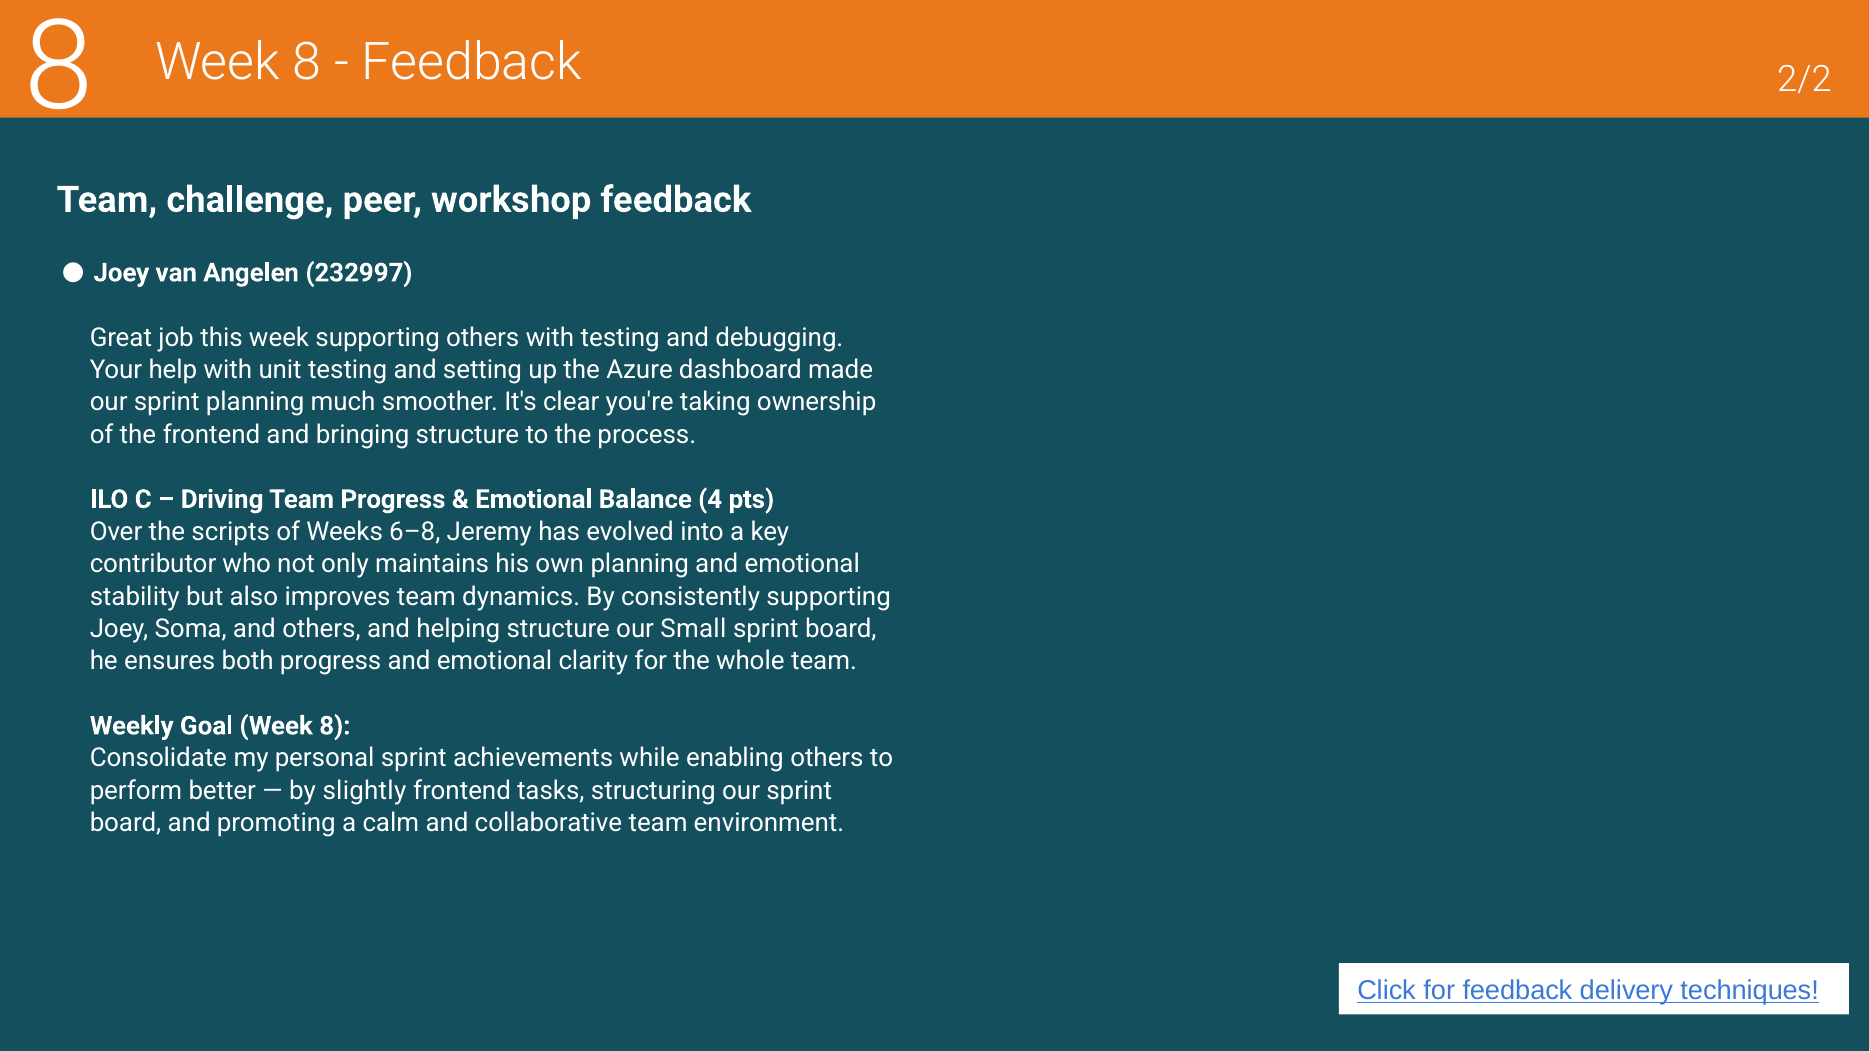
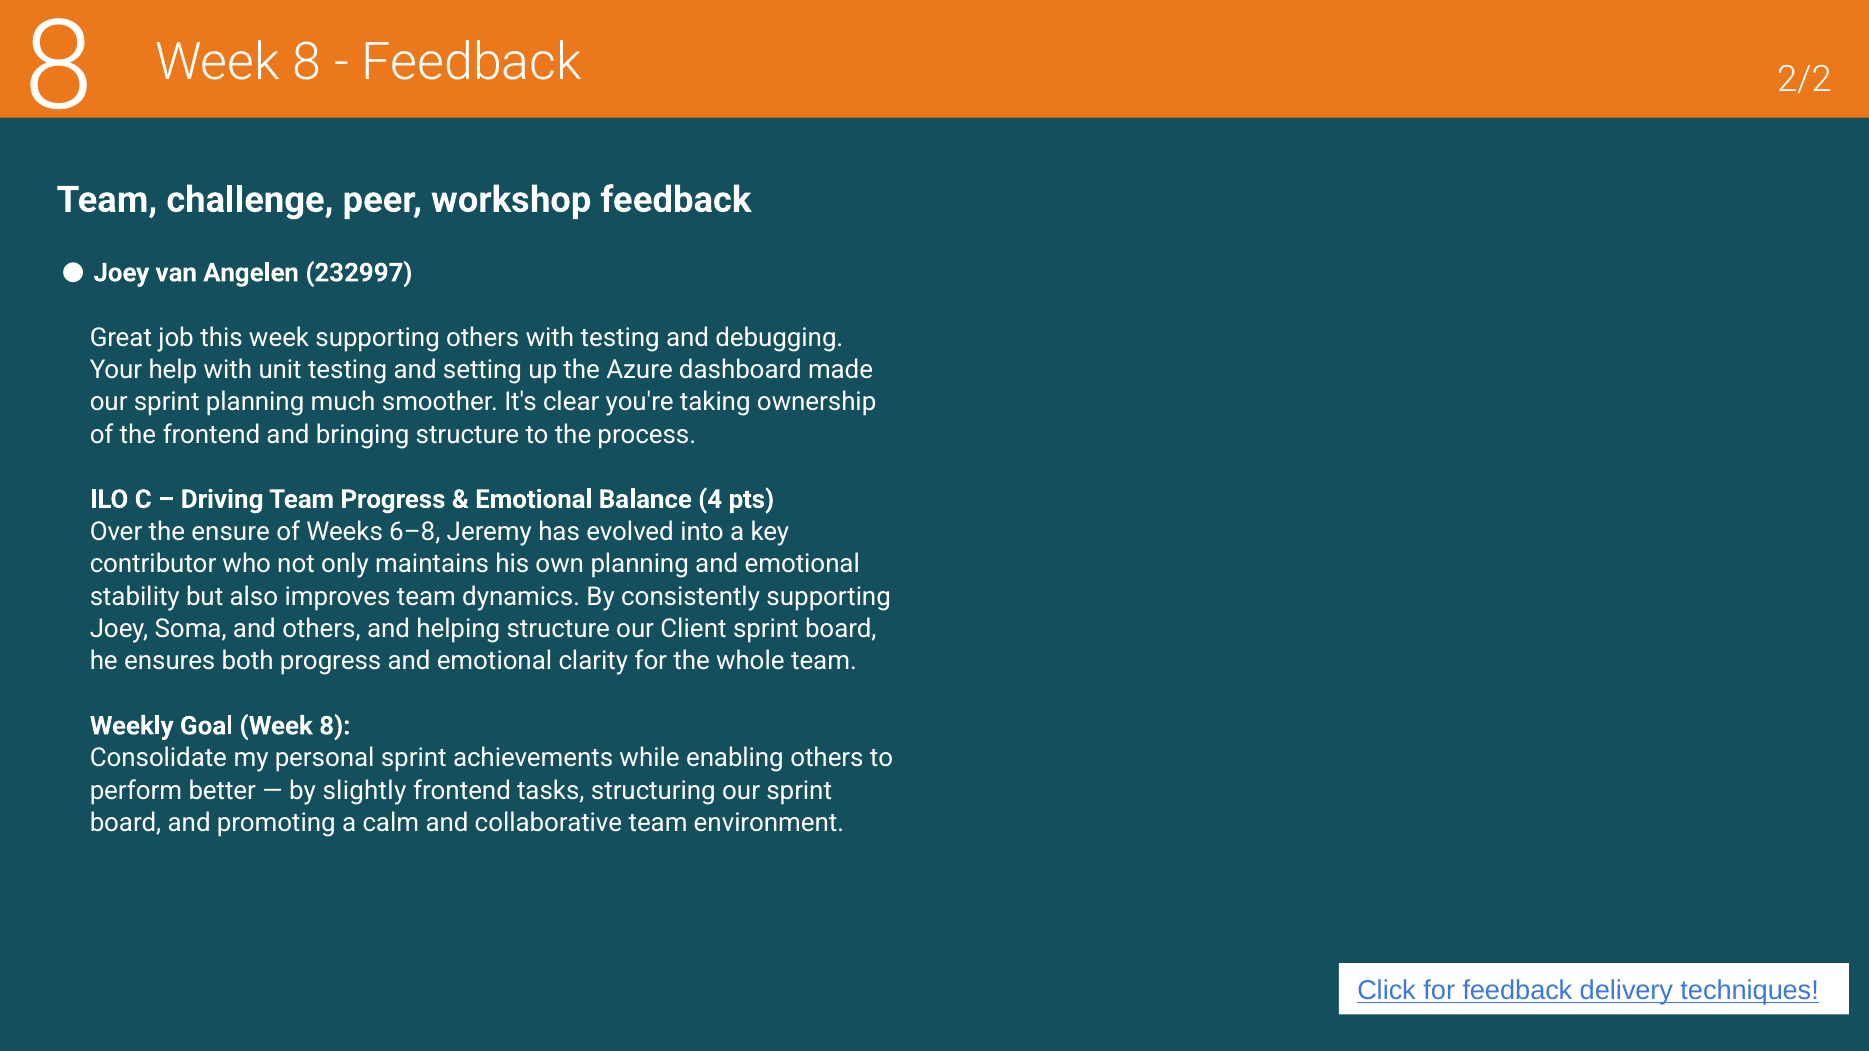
scripts: scripts -> ensure
Small: Small -> Client
